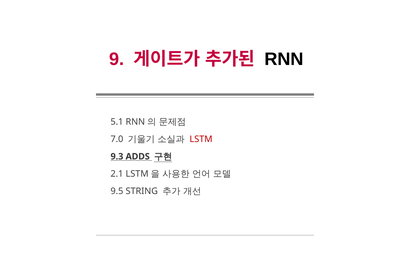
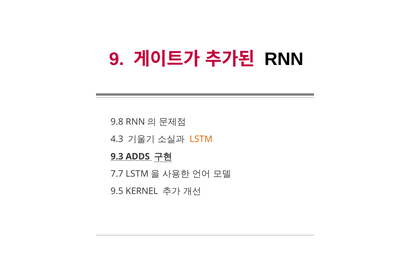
5.1: 5.1 -> 9.8
7.0: 7.0 -> 4.3
LSTM colour: red -> orange
2.1: 2.1 -> 7.7
STRING: STRING -> KERNEL
